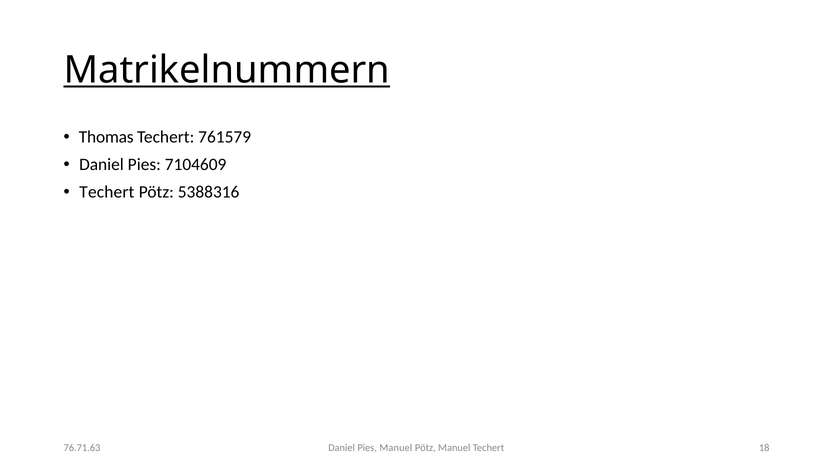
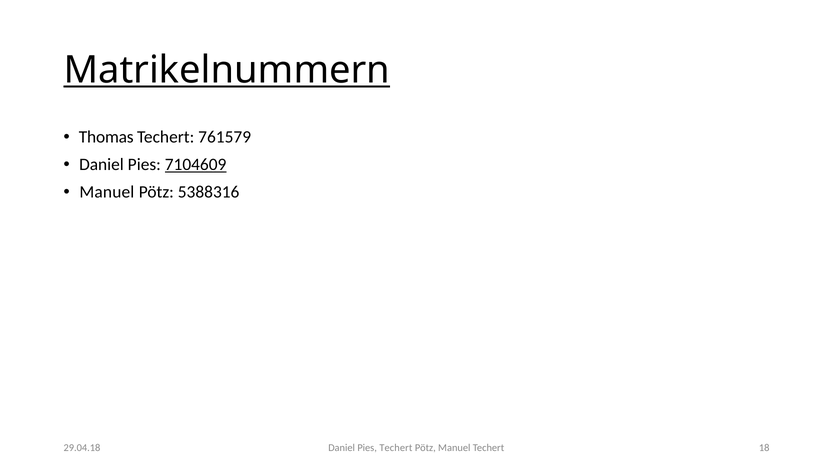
7104609 underline: none -> present
Techert at (107, 192): Techert -> Manuel
Pies Manuel: Manuel -> Techert
76.71.63: 76.71.63 -> 29.04.18
